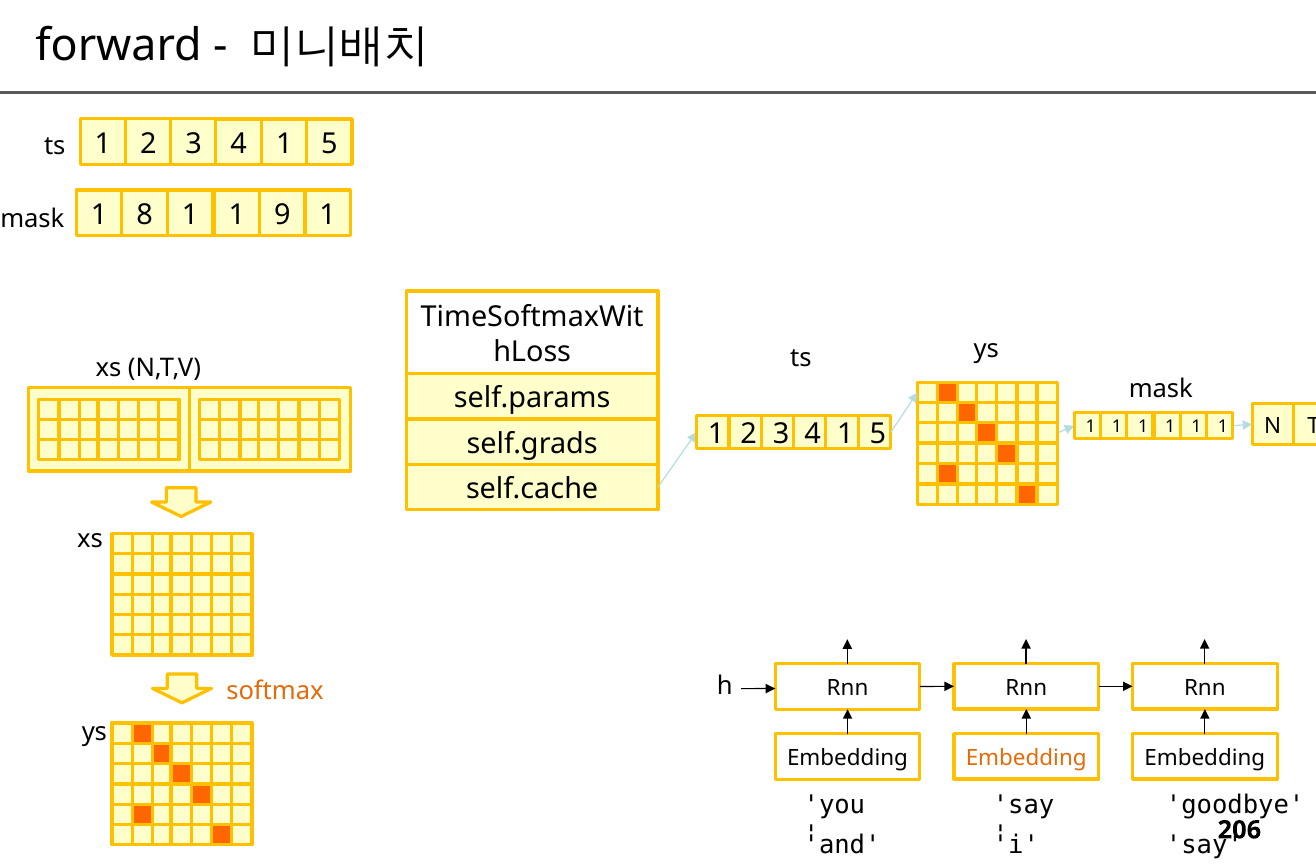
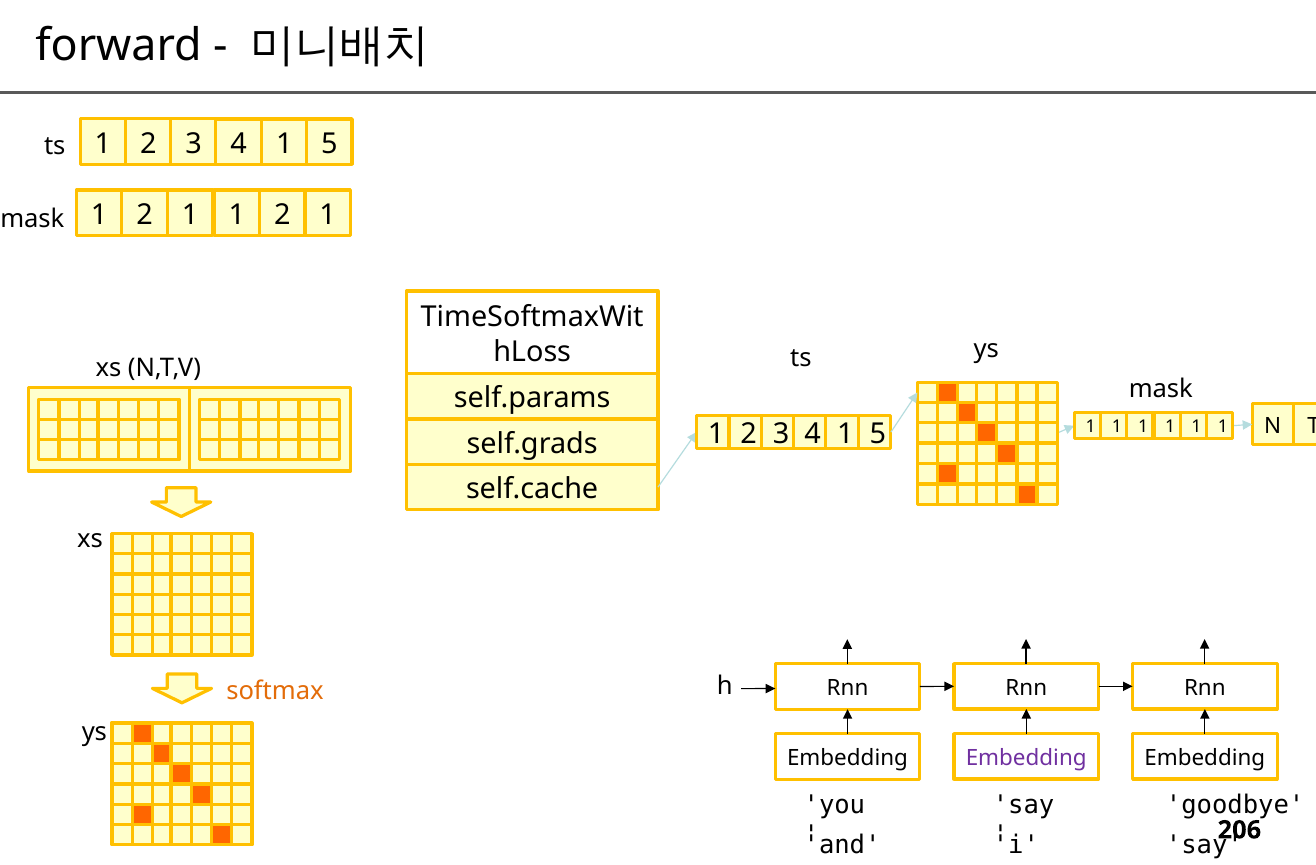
8 at (145, 214): 8 -> 2
9 at (282, 214): 9 -> 2
Embedding at (1026, 757) colour: orange -> purple
